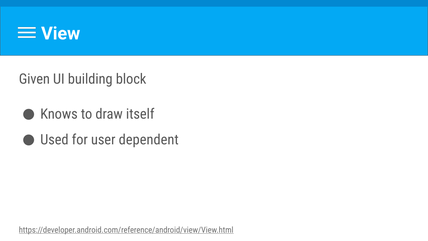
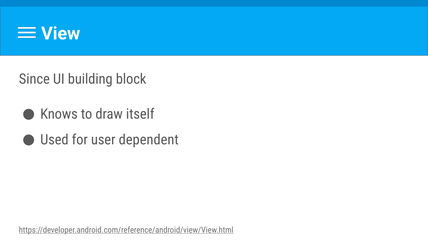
Given: Given -> Since
